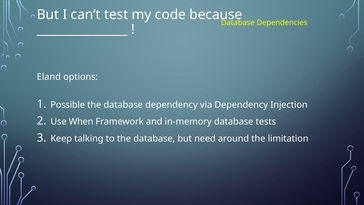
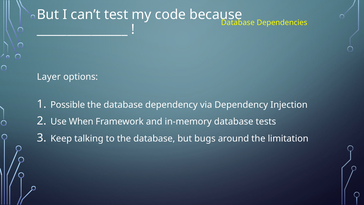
Eland: Eland -> Layer
need: need -> bugs
